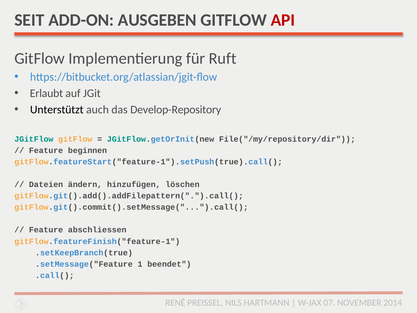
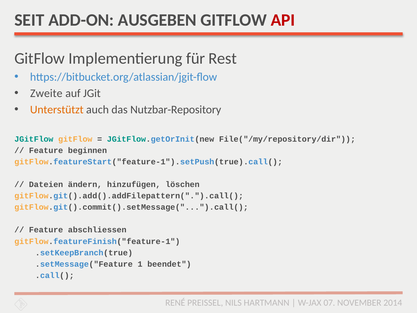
Ruft: Ruft -> Rest
Erlaubt: Erlaubt -> Zweite
Unterstützt colour: black -> orange
Develop-Repository: Develop-Repository -> Nutzbar-Repository
